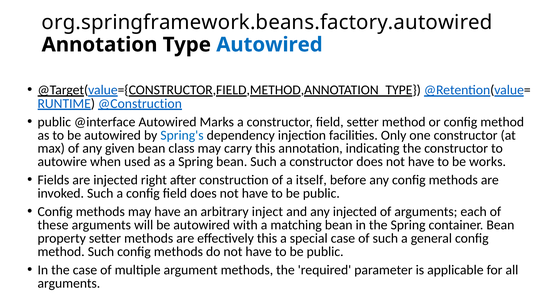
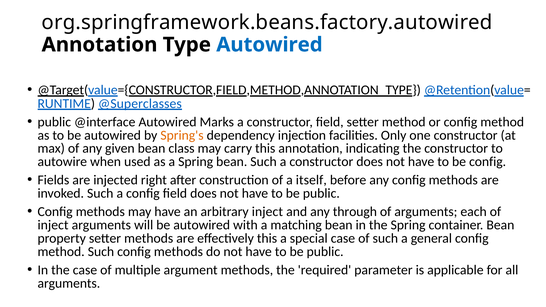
@Construction: @Construction -> @Superclasses
Spring's colour: blue -> orange
be works: works -> config
any injected: injected -> through
these at (53, 225): these -> inject
